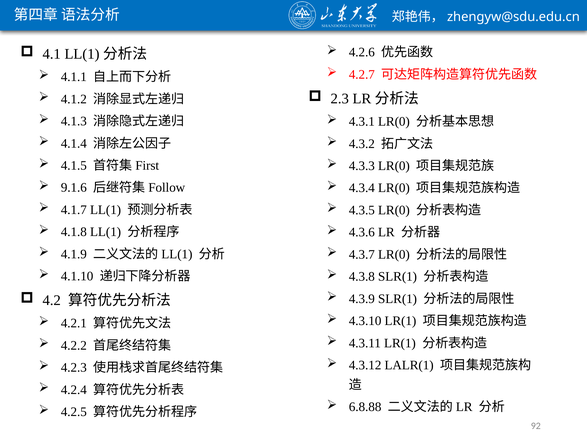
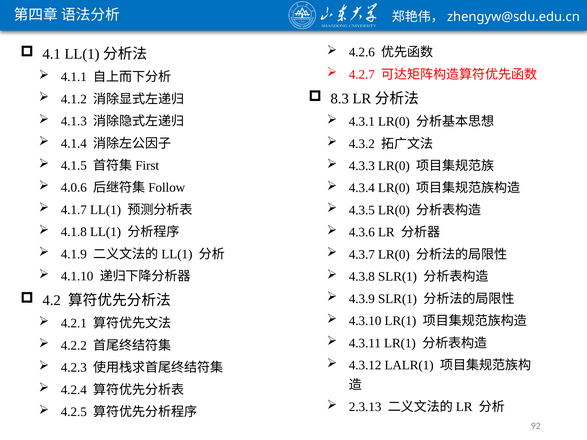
2.3: 2.3 -> 8.3
9.1.6: 9.1.6 -> 4.0.6
6.8.88: 6.8.88 -> 2.3.13
